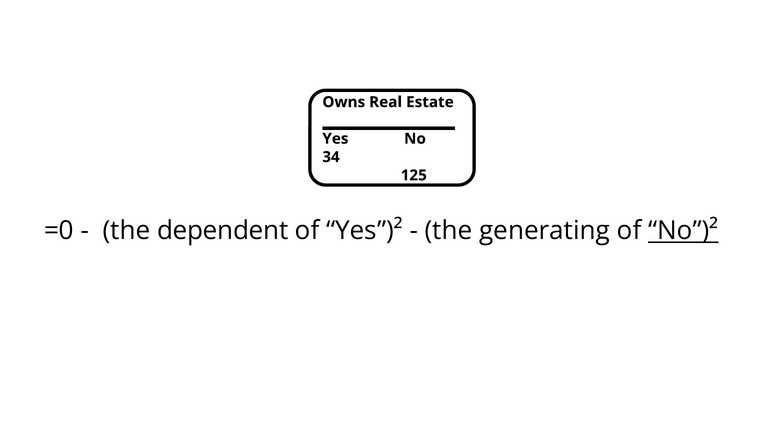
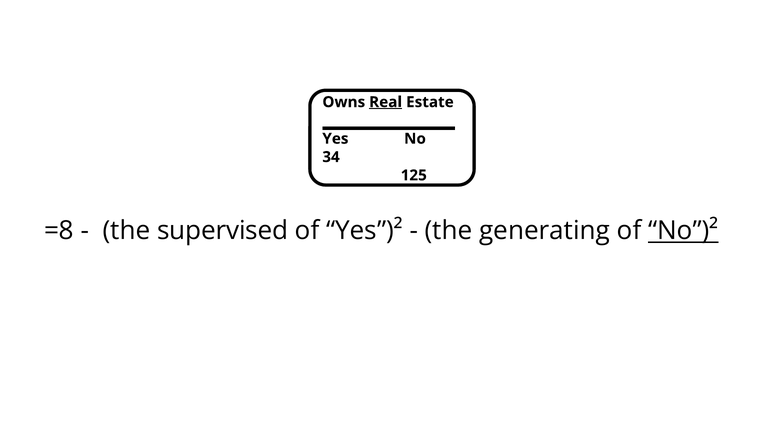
Real underline: none -> present
=0: =0 -> =8
dependent: dependent -> supervised
